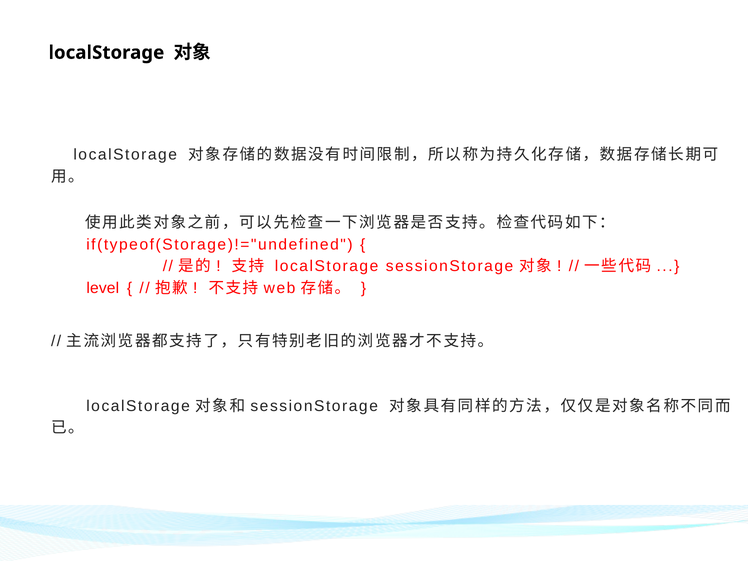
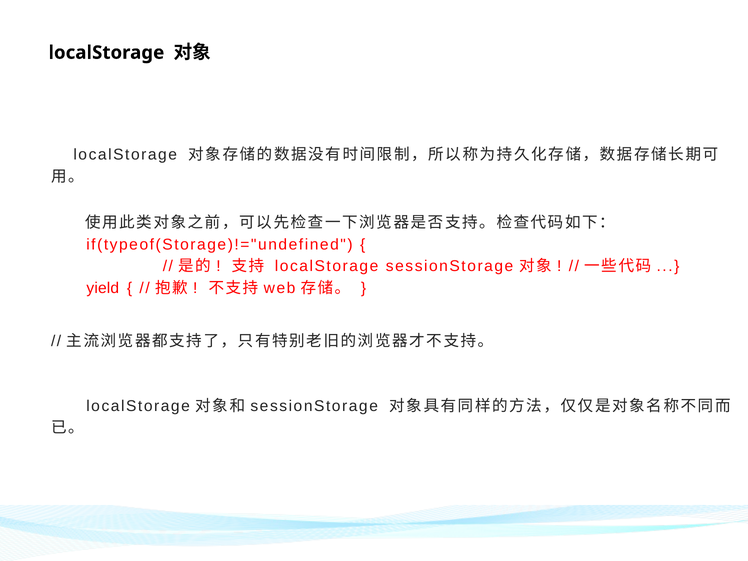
level: level -> yield
